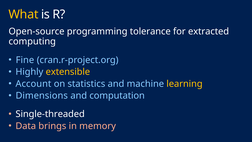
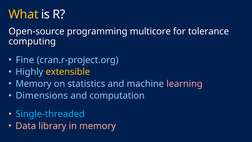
tolerance: tolerance -> multicore
extracted: extracted -> tolerance
Account at (33, 84): Account -> Memory
learning colour: yellow -> pink
Single-threaded colour: white -> light blue
brings: brings -> library
